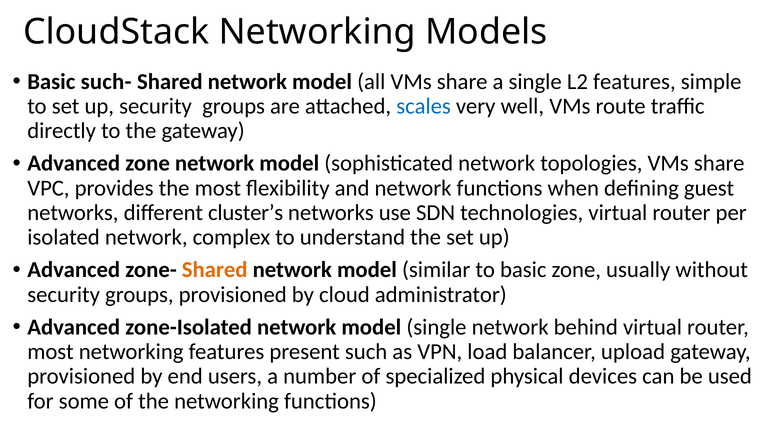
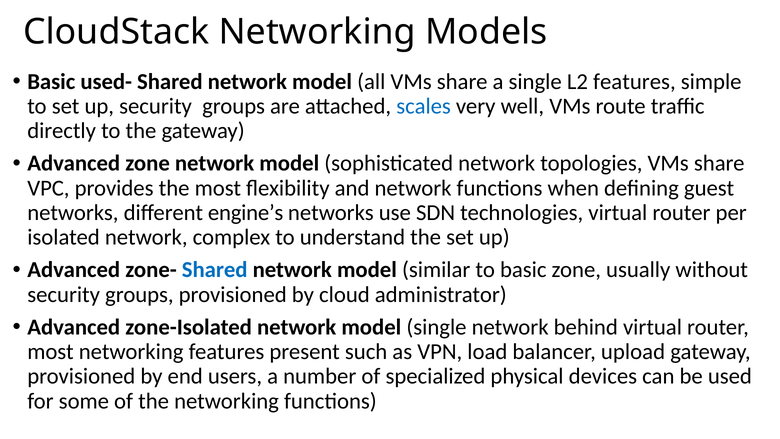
such-: such- -> used-
cluster’s: cluster’s -> engine’s
Shared at (215, 270) colour: orange -> blue
